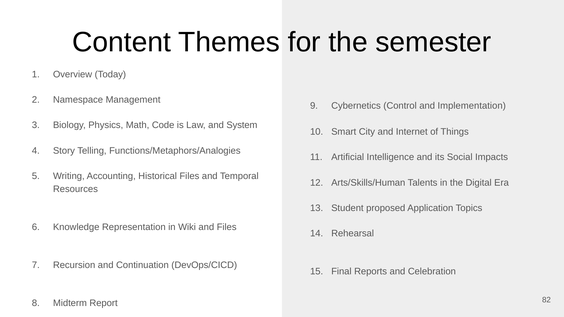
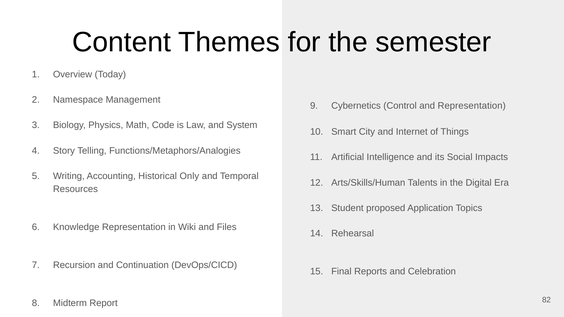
and Implementation: Implementation -> Representation
Historical Files: Files -> Only
